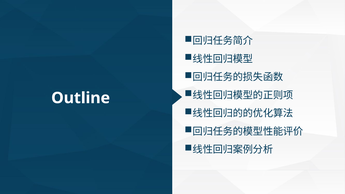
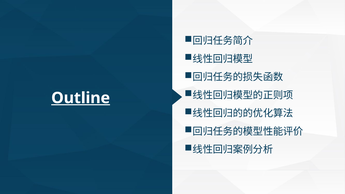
Outline underline: none -> present
